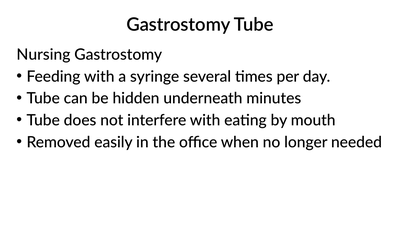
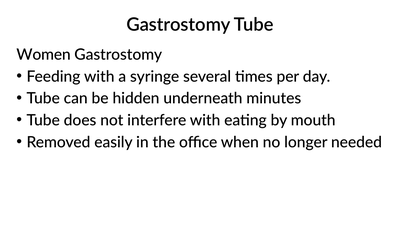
Nursing: Nursing -> Women
